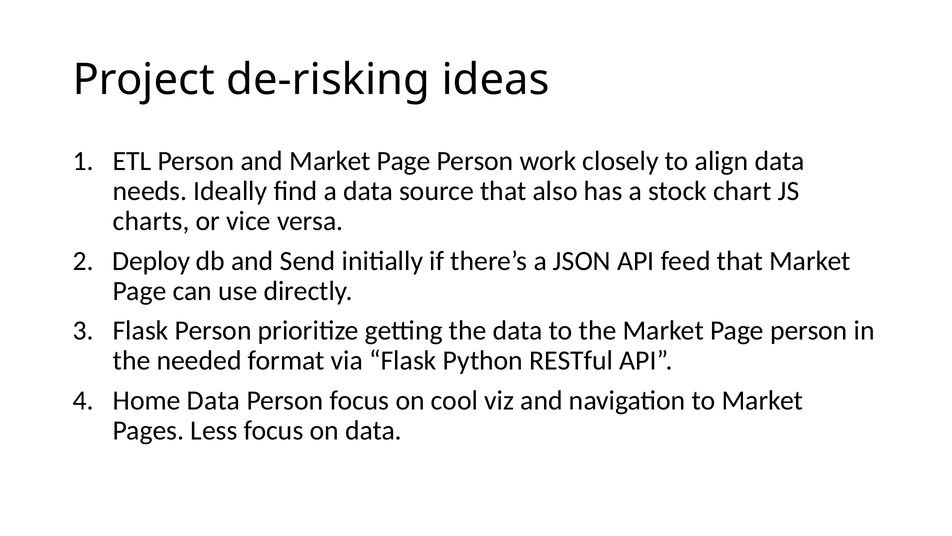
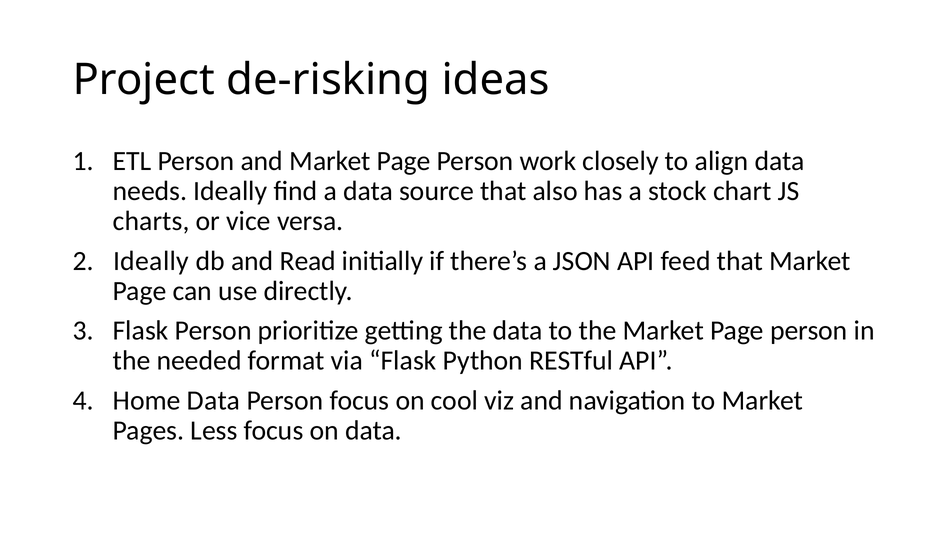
Deploy at (151, 261): Deploy -> Ideally
Send: Send -> Read
